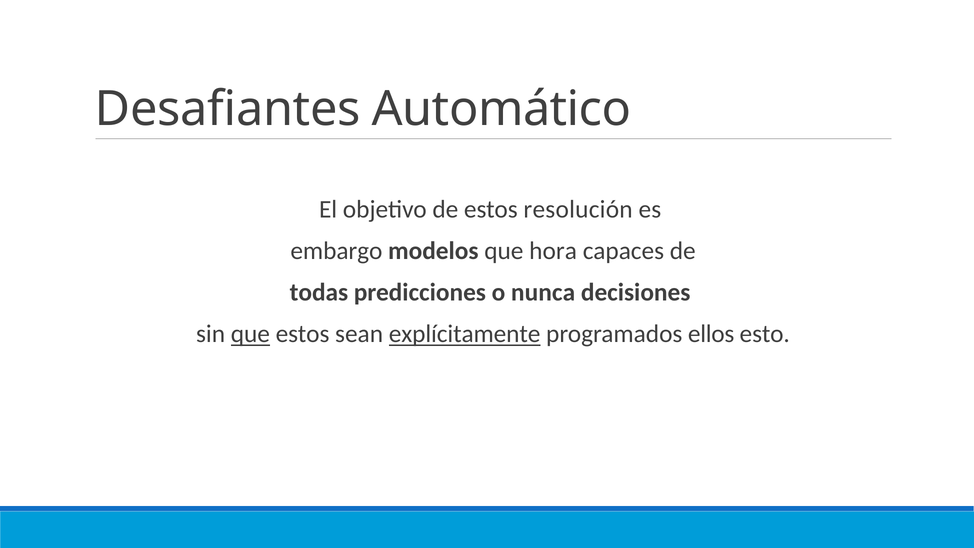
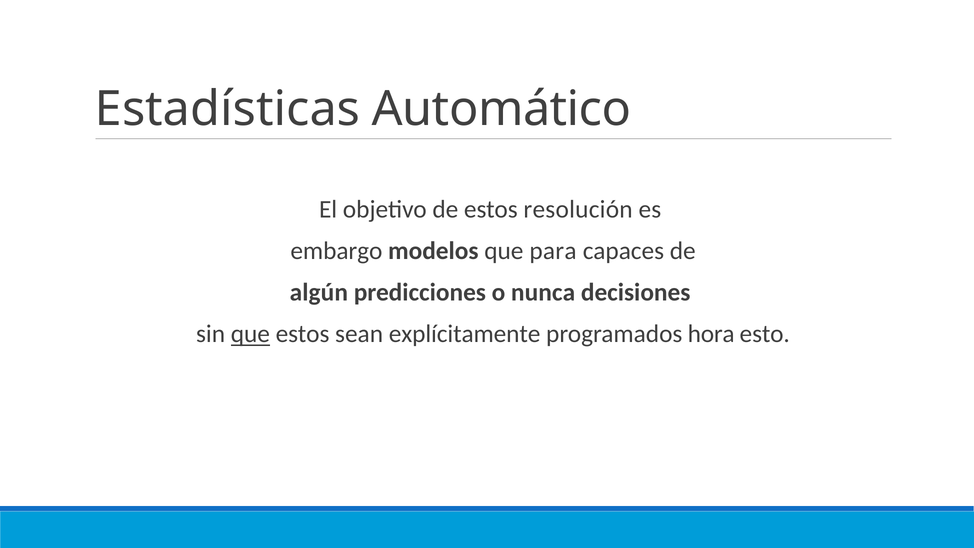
Desafiantes: Desafiantes -> Estadísticas
hora: hora -> para
todas: todas -> algún
explícitamente underline: present -> none
ellos: ellos -> hora
